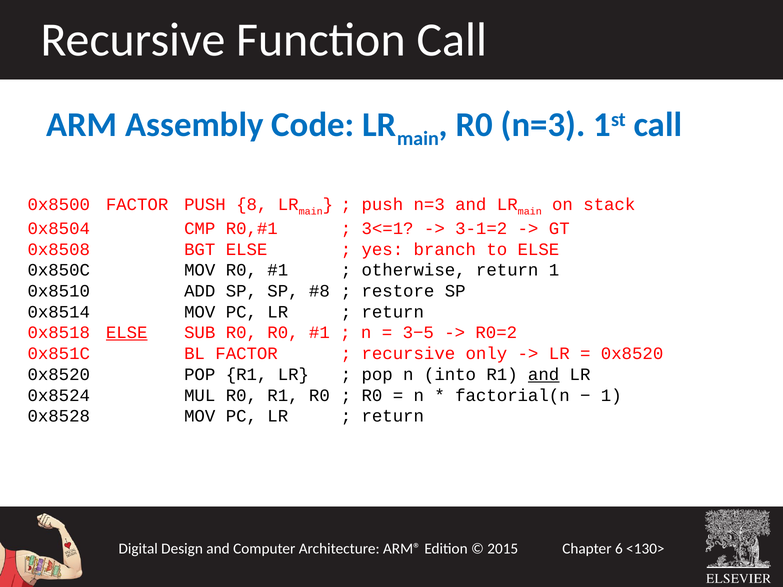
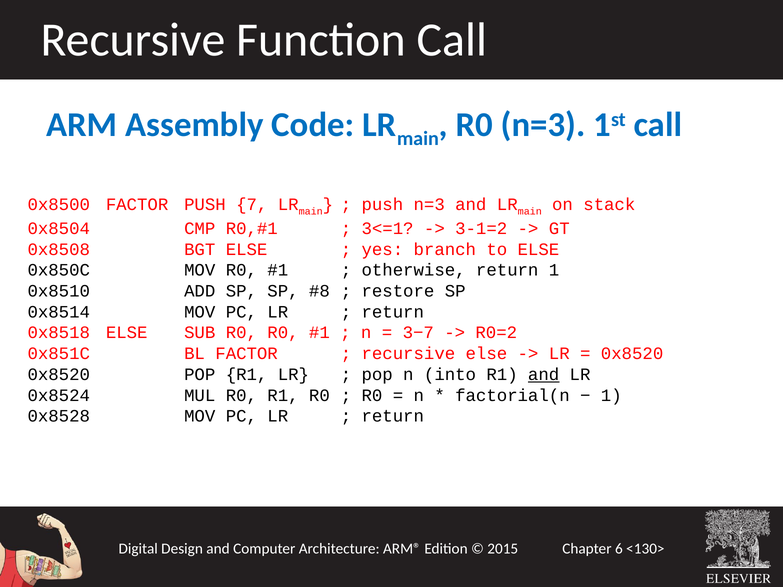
8: 8 -> 7
ELSE at (127, 333) underline: present -> none
3−5: 3−5 -> 3−7
recursive only: only -> else
